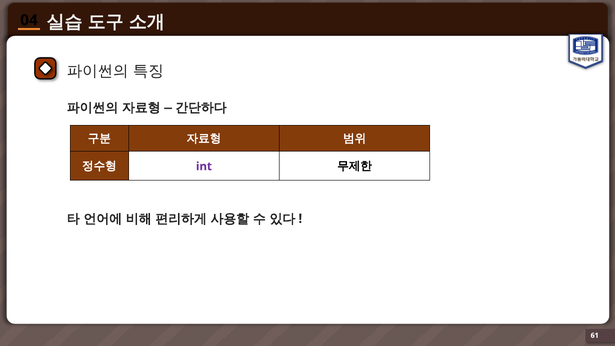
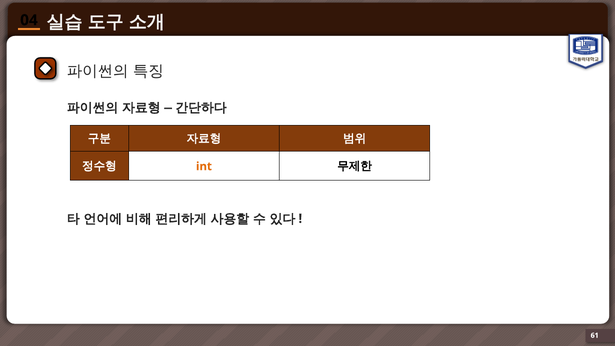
int colour: purple -> orange
